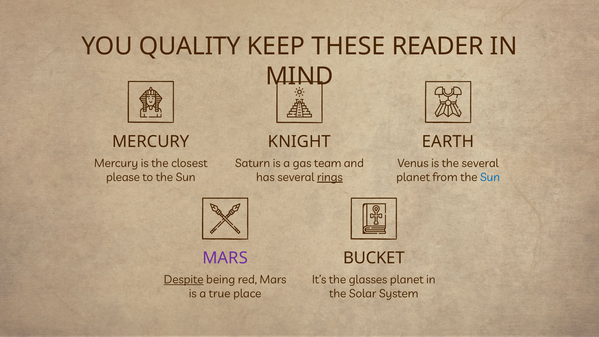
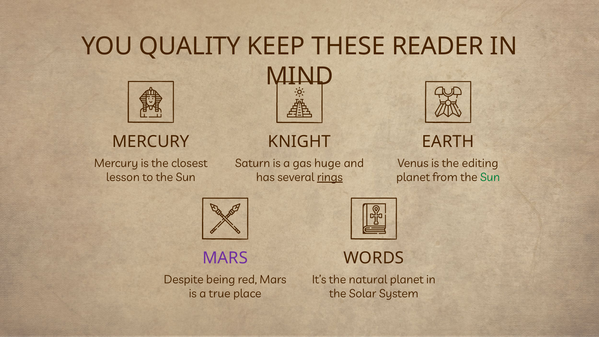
team: team -> huge
the several: several -> editing
please: please -> lesson
Sun at (490, 177) colour: blue -> green
BUCKET: BUCKET -> WORDS
Despite underline: present -> none
glasses: glasses -> natural
